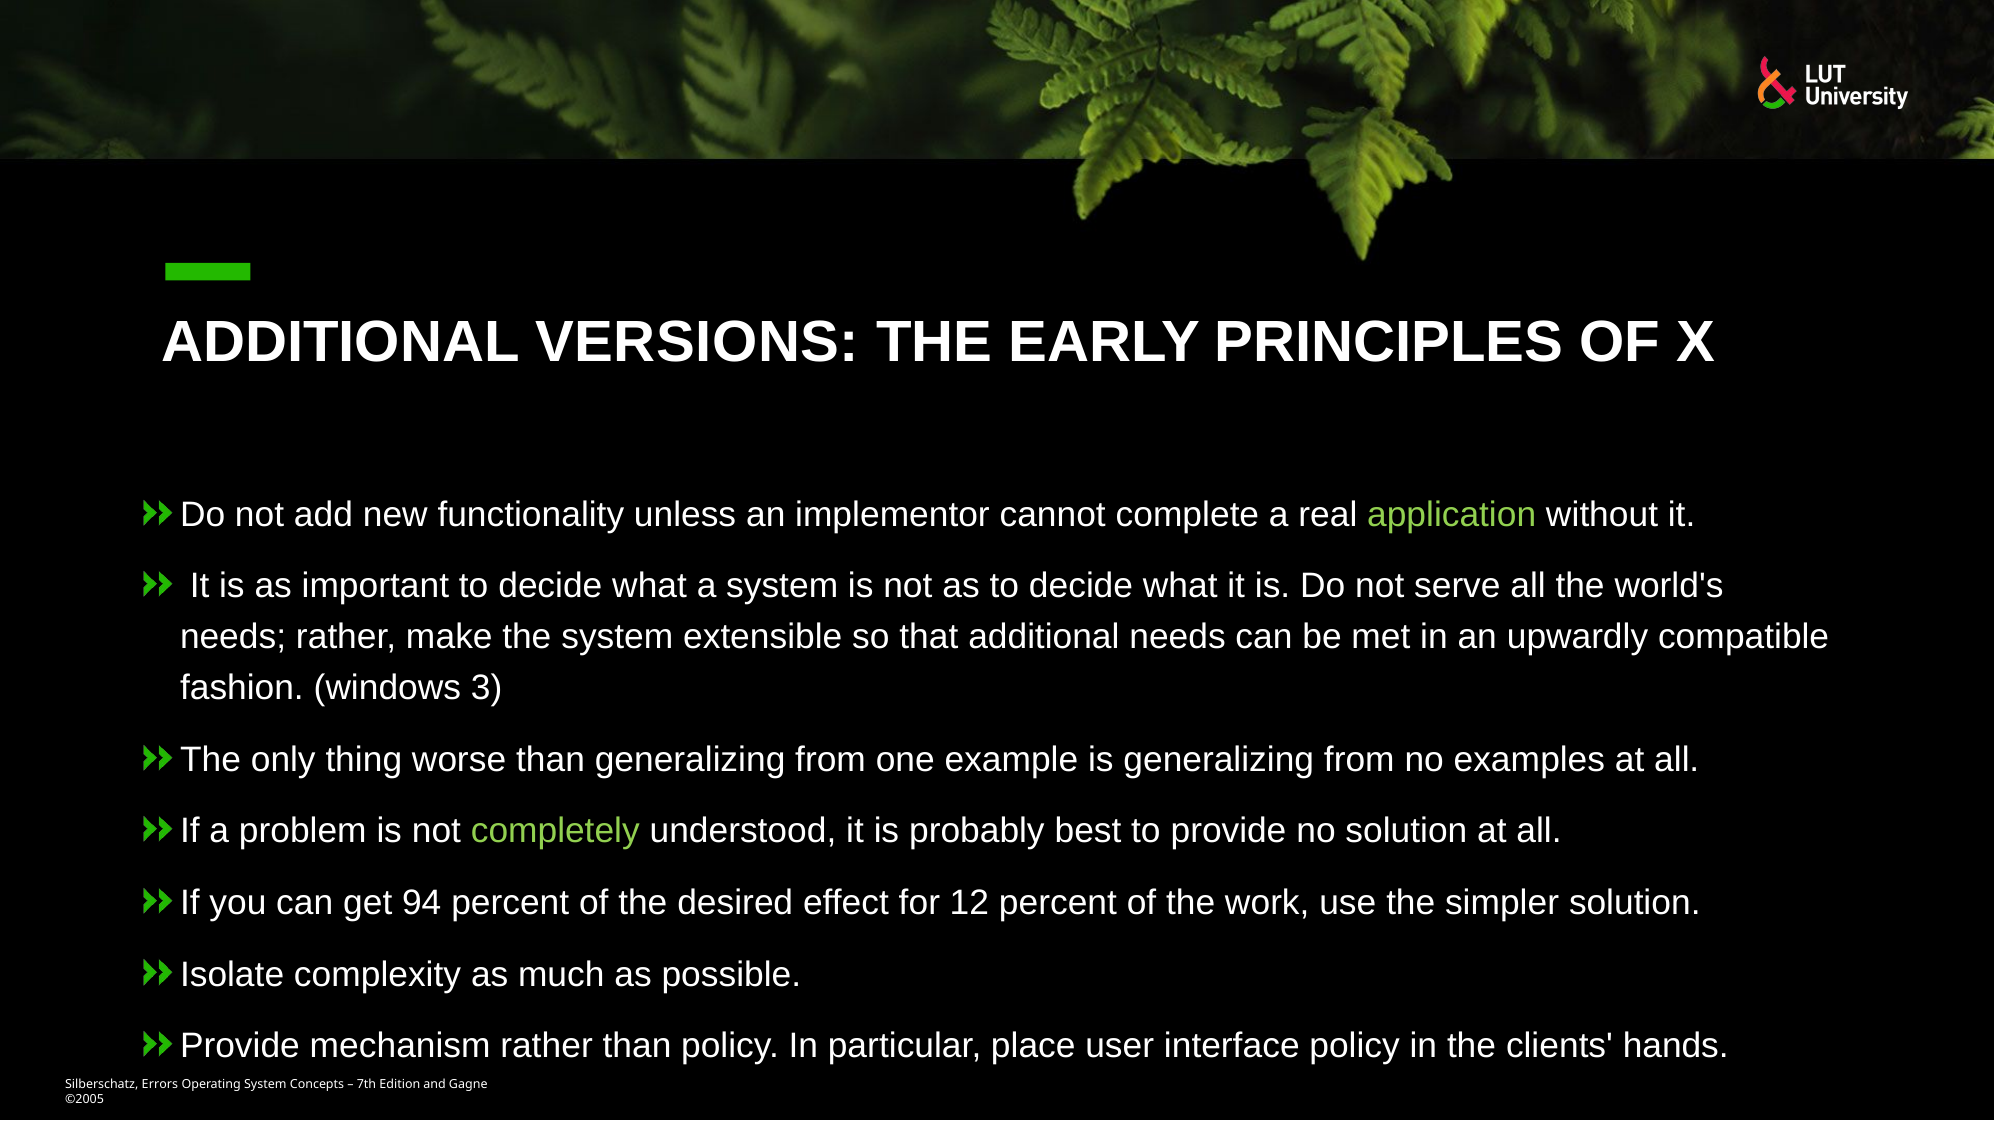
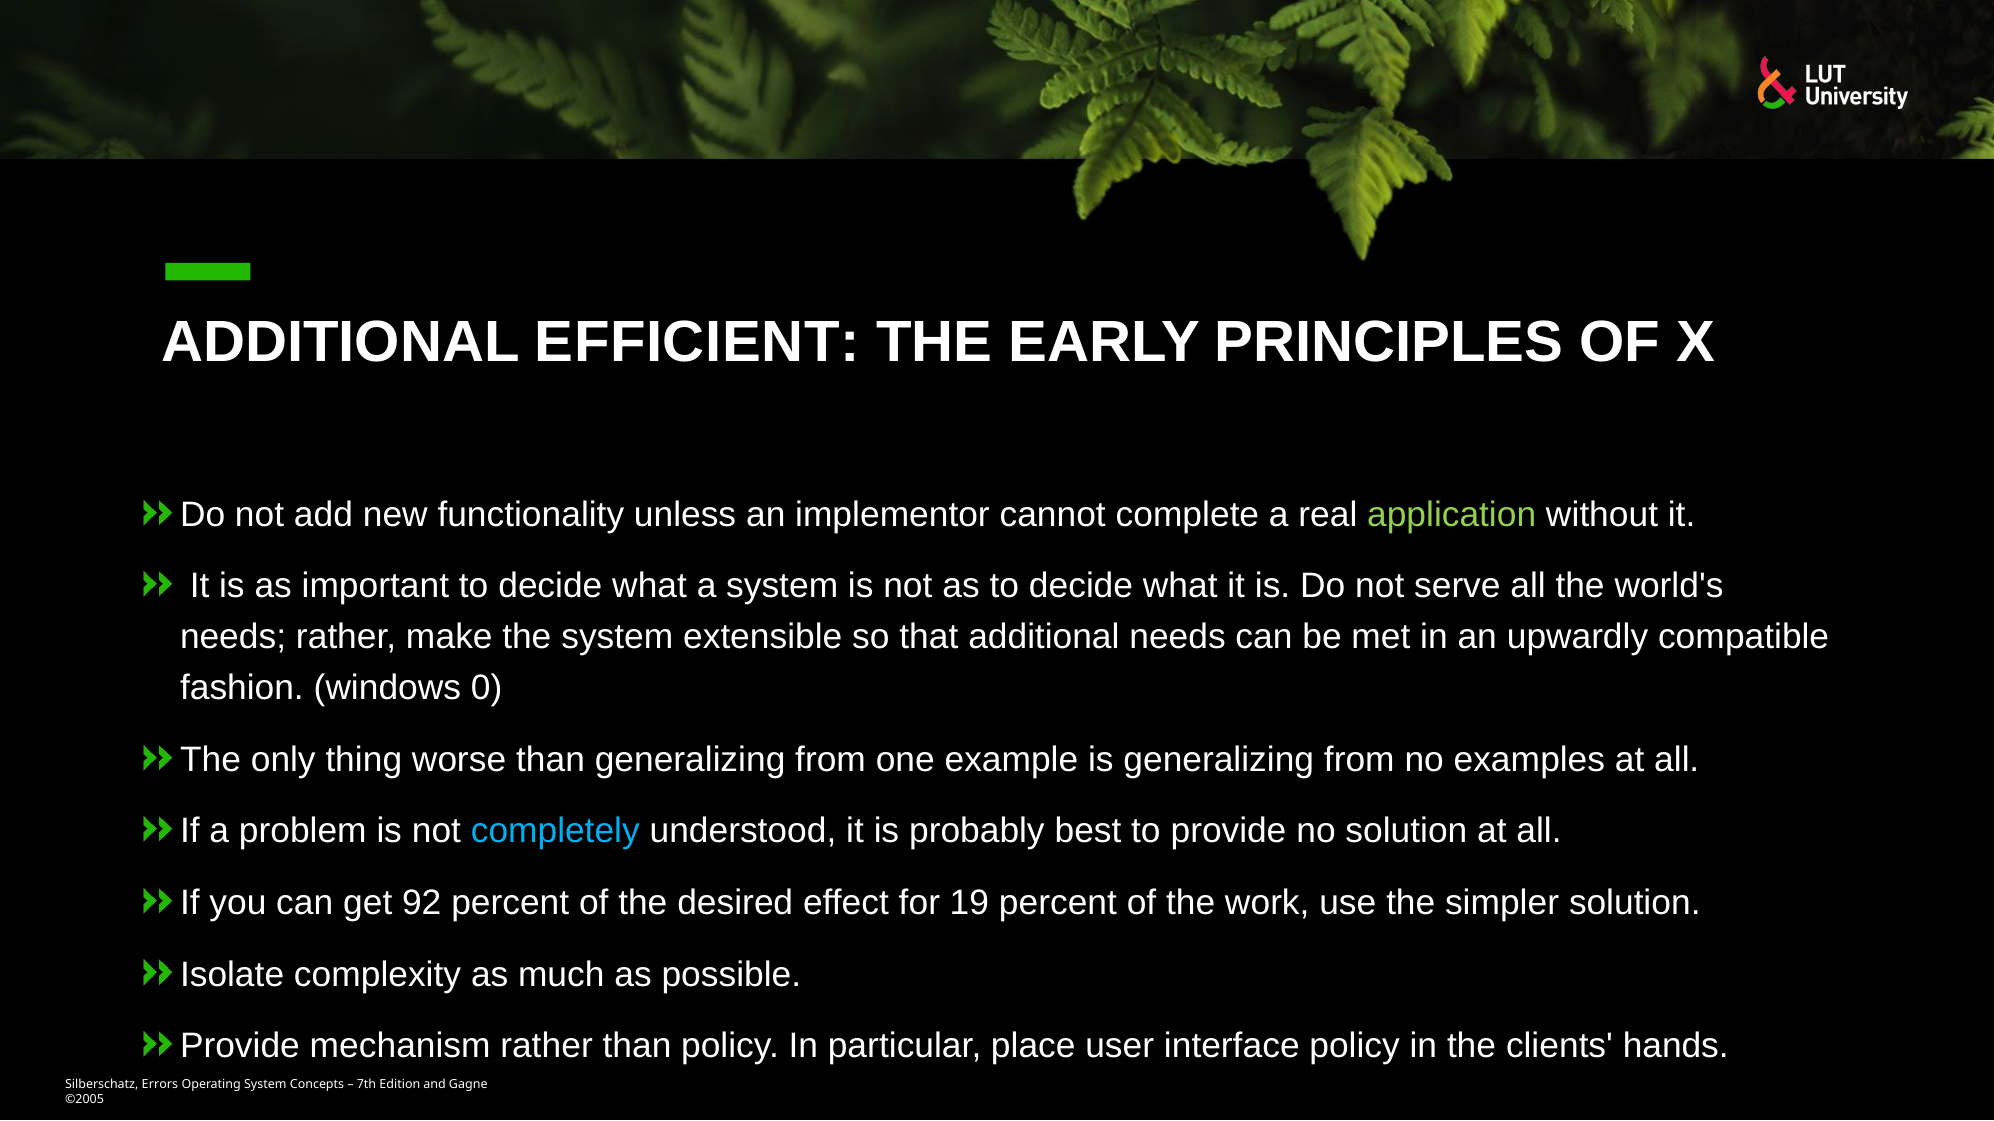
VERSIONS: VERSIONS -> EFFICIENT
3: 3 -> 0
completely colour: light green -> light blue
94: 94 -> 92
12: 12 -> 19
